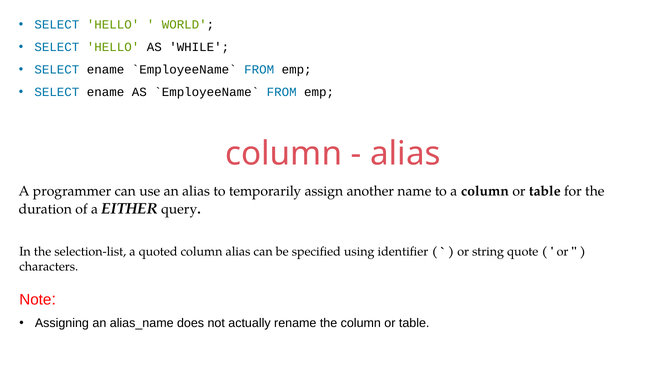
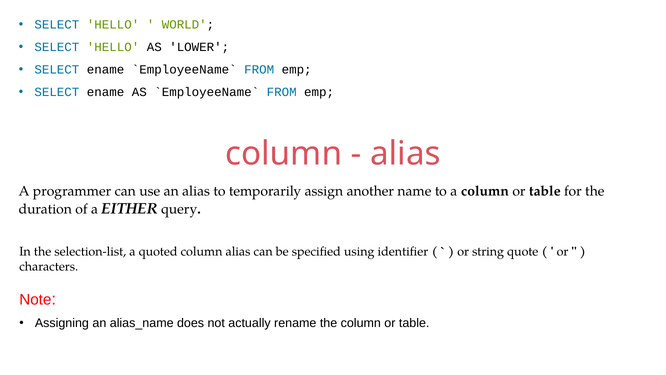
WHILE: WHILE -> LOWER
